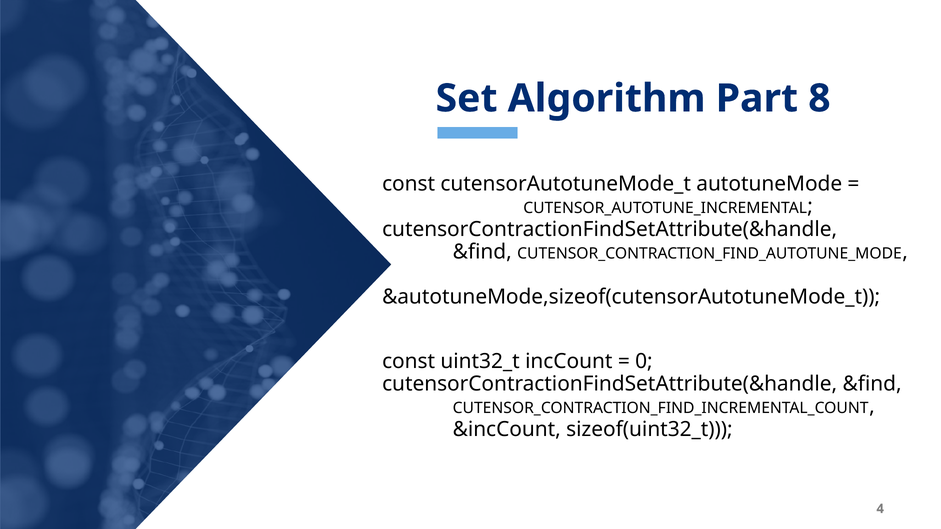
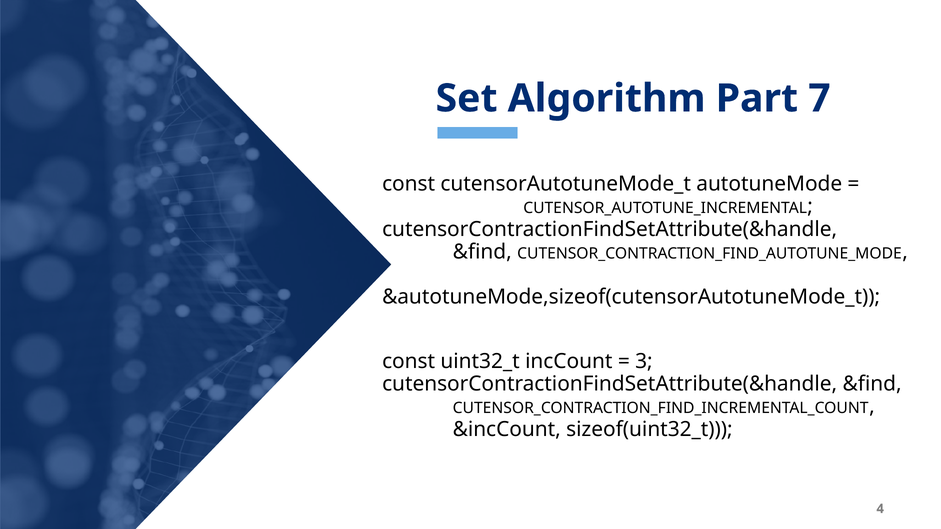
8: 8 -> 7
0: 0 -> 3
